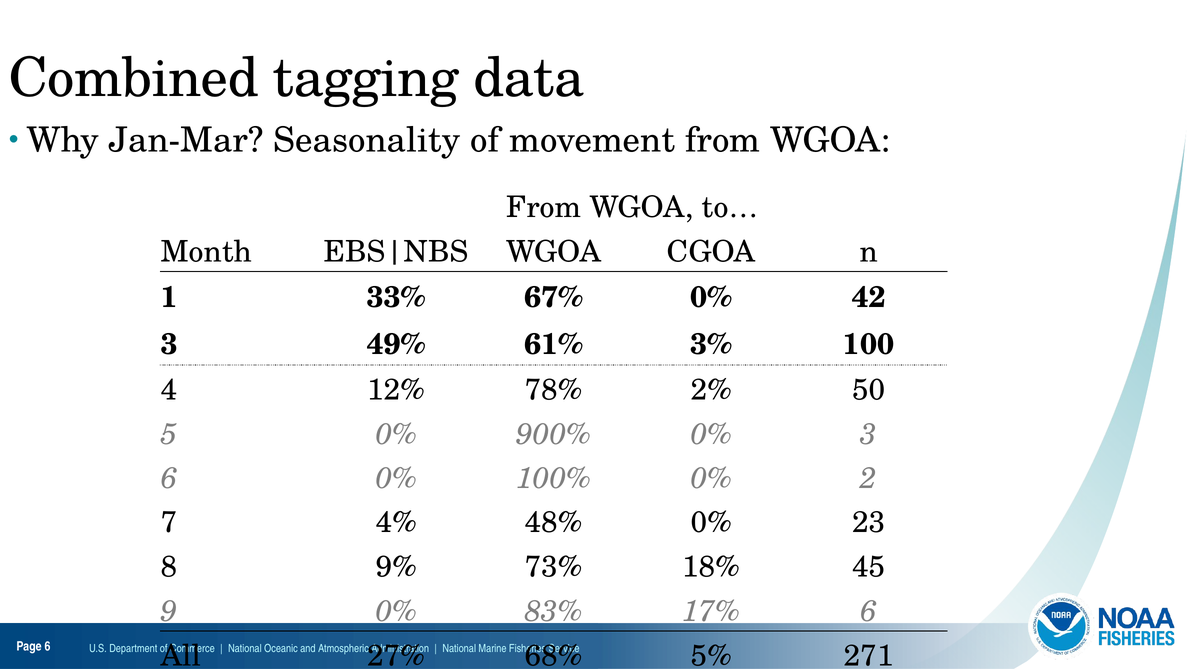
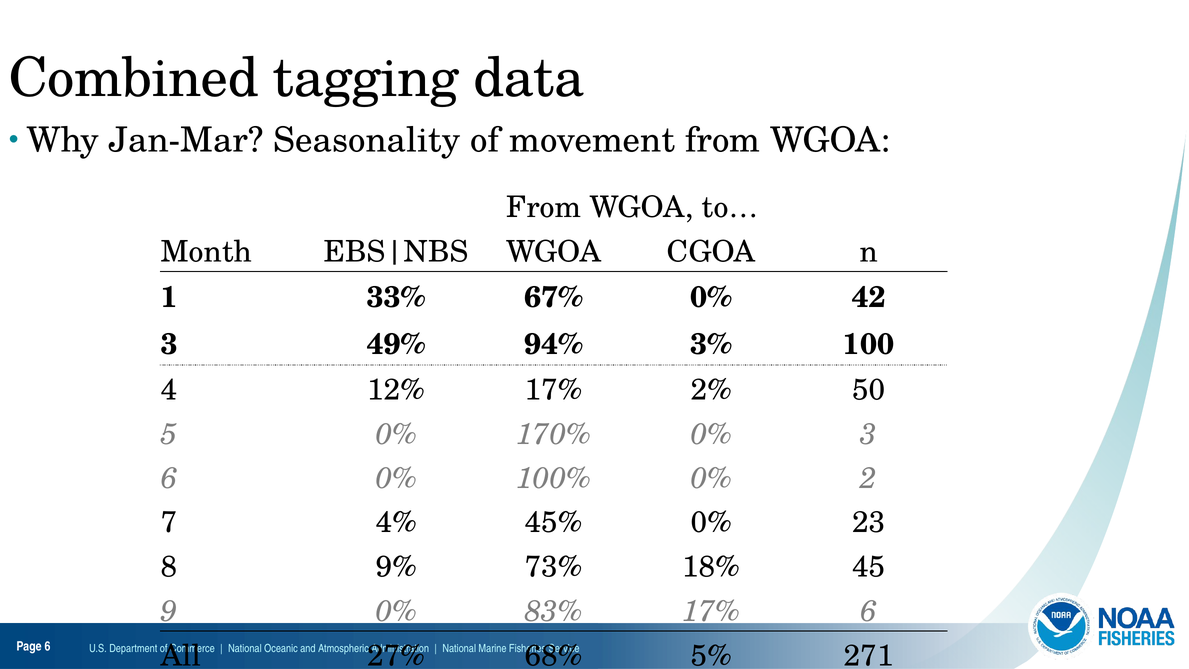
61%: 61% -> 94%
12% 78%: 78% -> 17%
900%: 900% -> 170%
48%: 48% -> 45%
